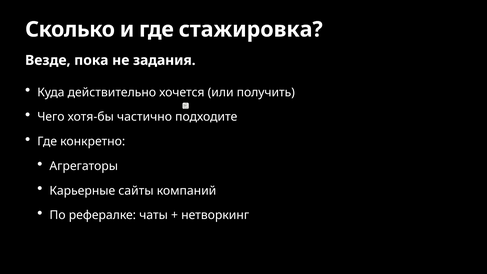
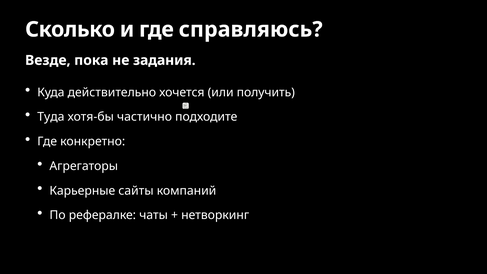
стажировка: стажировка -> справляюсь
Чего: Чего -> Туда
